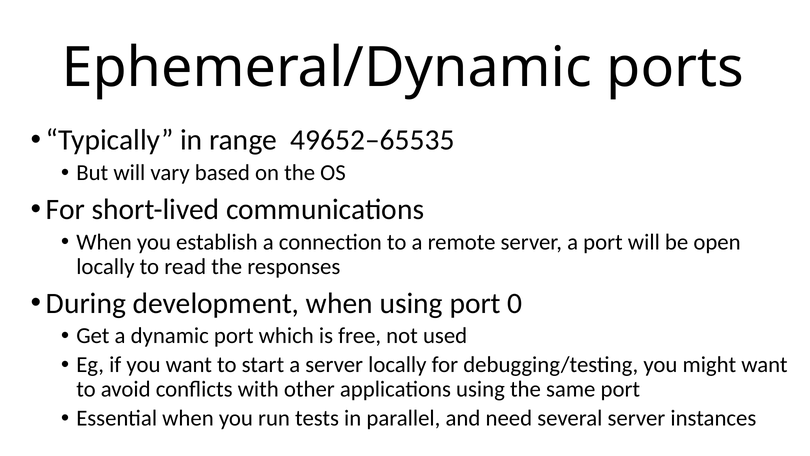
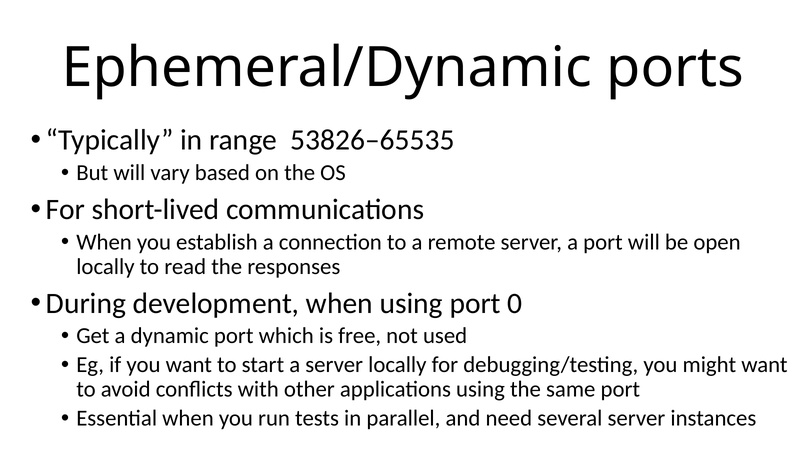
49652–65535: 49652–65535 -> 53826–65535
